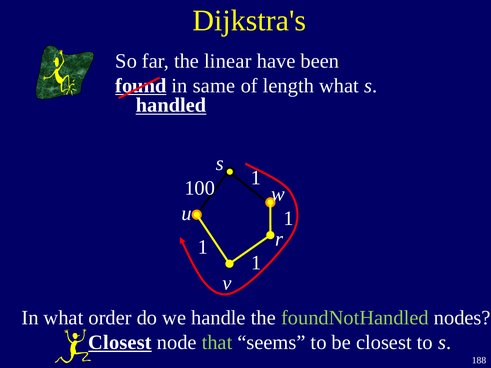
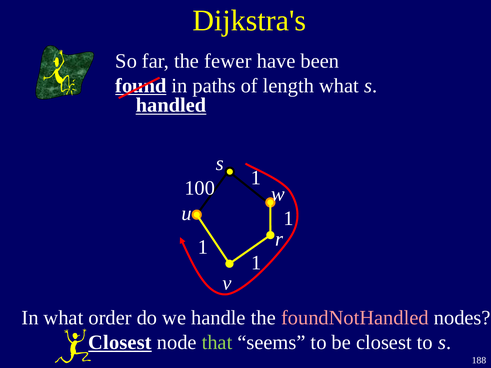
linear: linear -> fewer
same: same -> paths
foundNotHandled colour: light green -> pink
